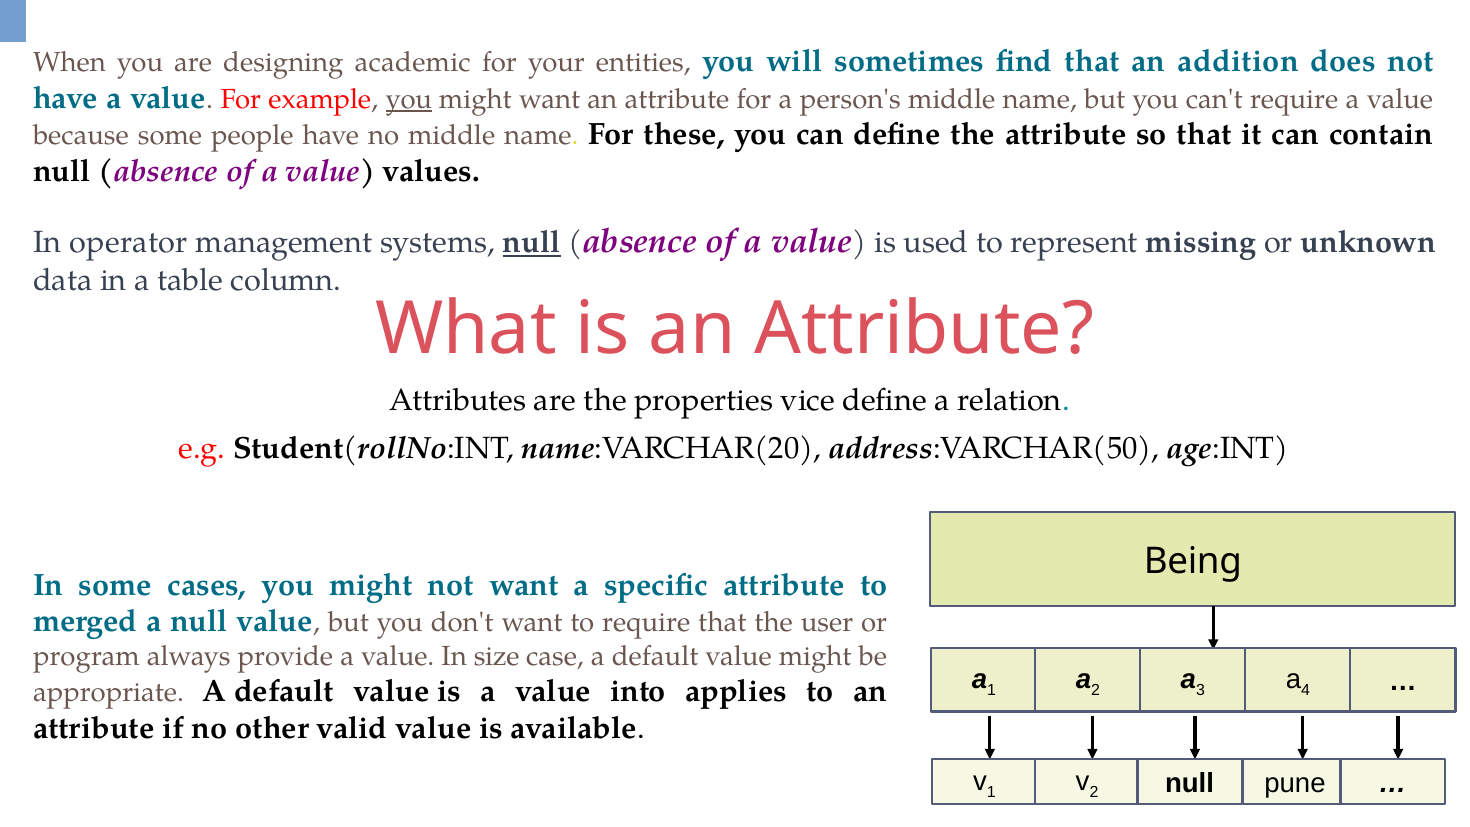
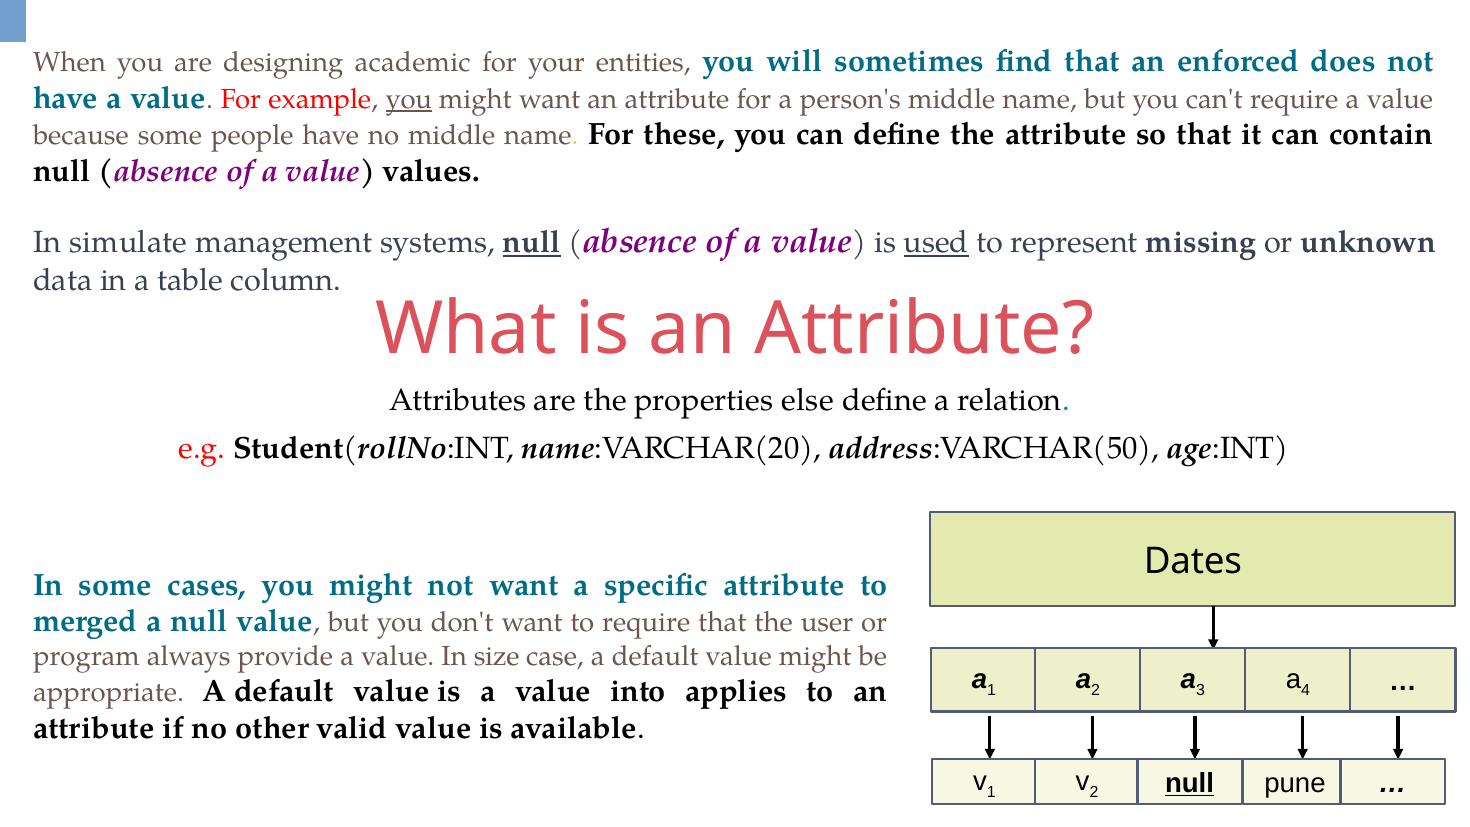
addition: addition -> enforced
operator: operator -> simulate
used underline: none -> present
vice: vice -> else
Being: Being -> Dates
null at (1190, 784) underline: none -> present
